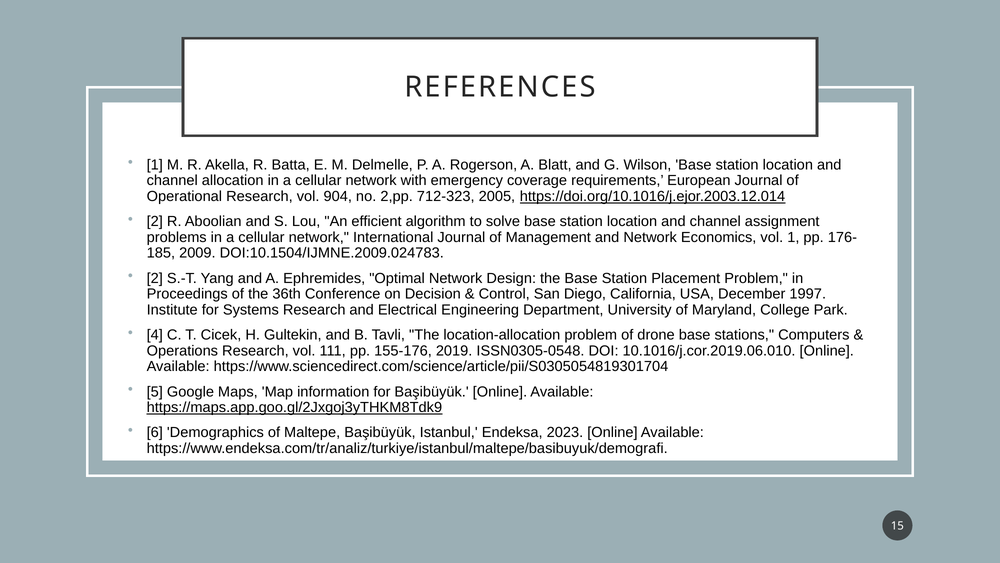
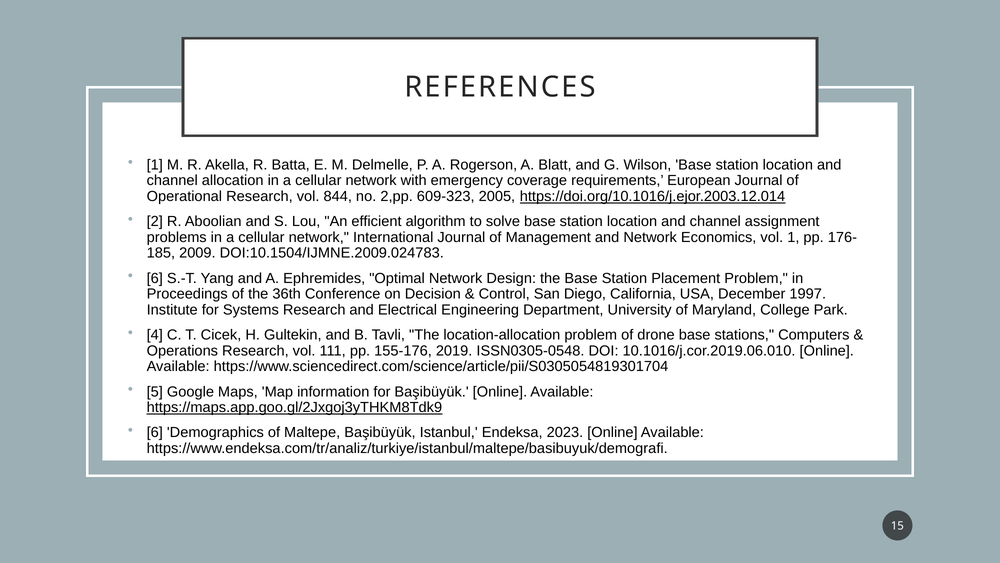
904: 904 -> 844
712-323: 712-323 -> 609-323
2 at (155, 278): 2 -> 6
